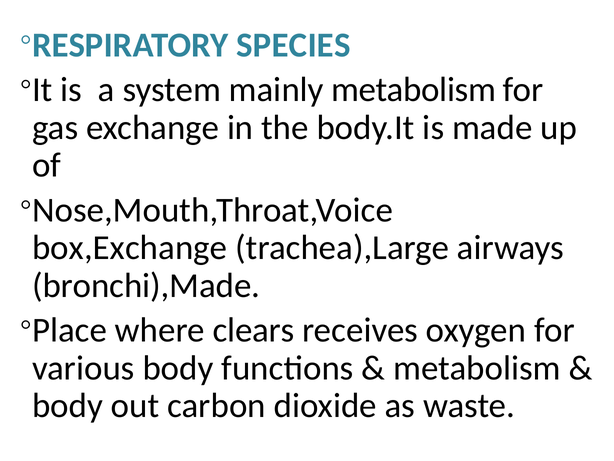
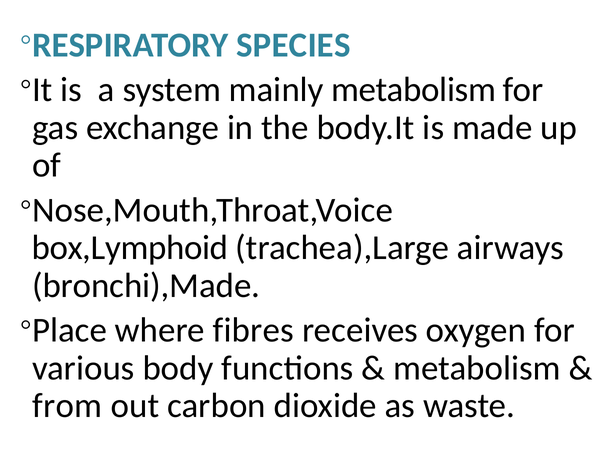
box,Exchange: box,Exchange -> box,Lymphoid
clears: clears -> fibres
body at (67, 406): body -> from
